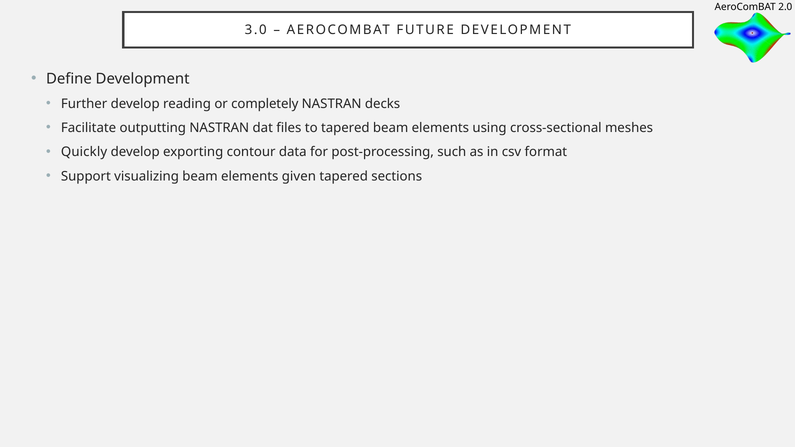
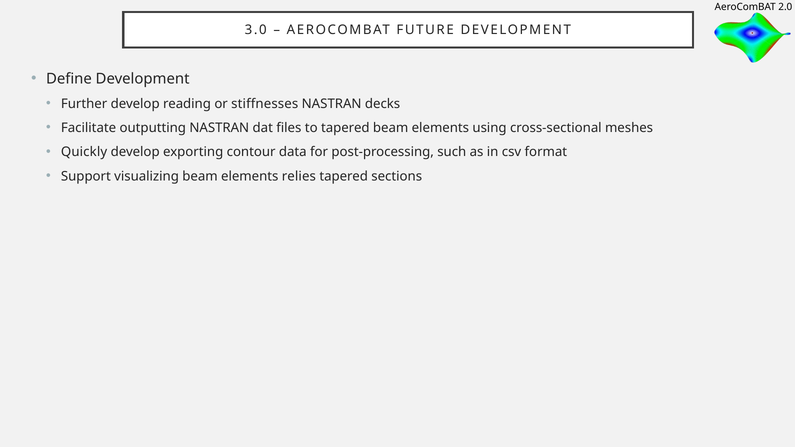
completely: completely -> stiffnesses
given: given -> relies
